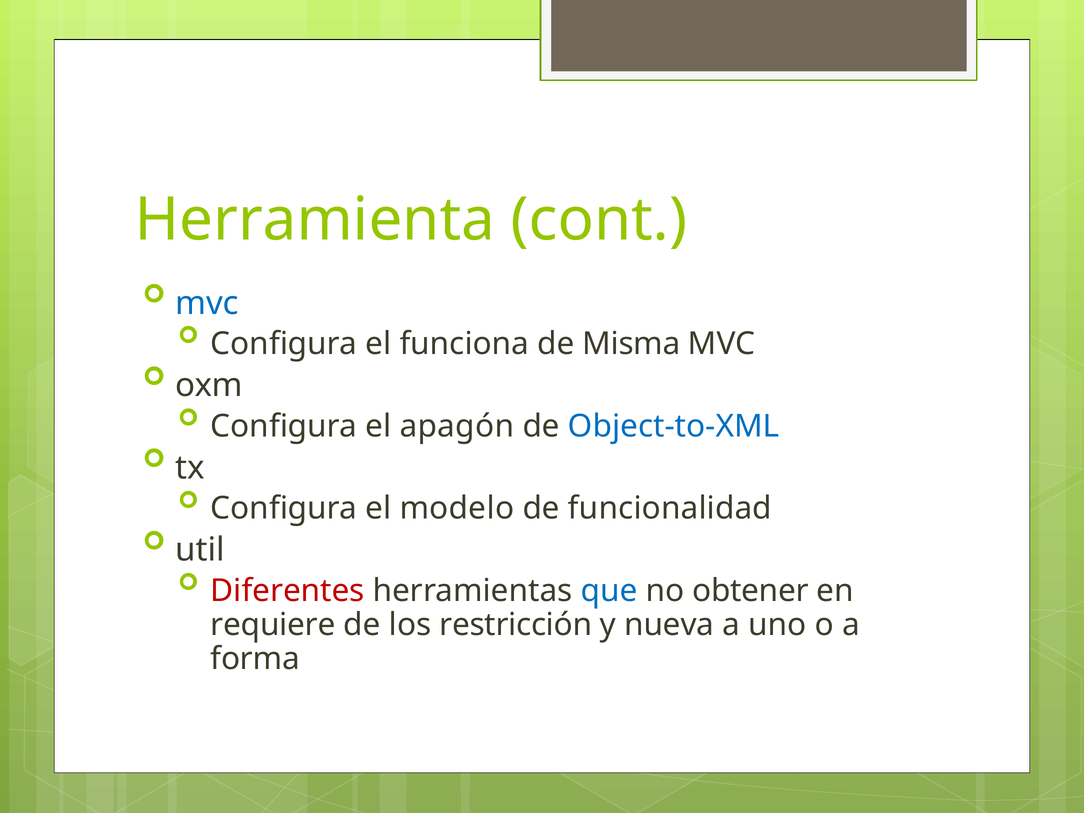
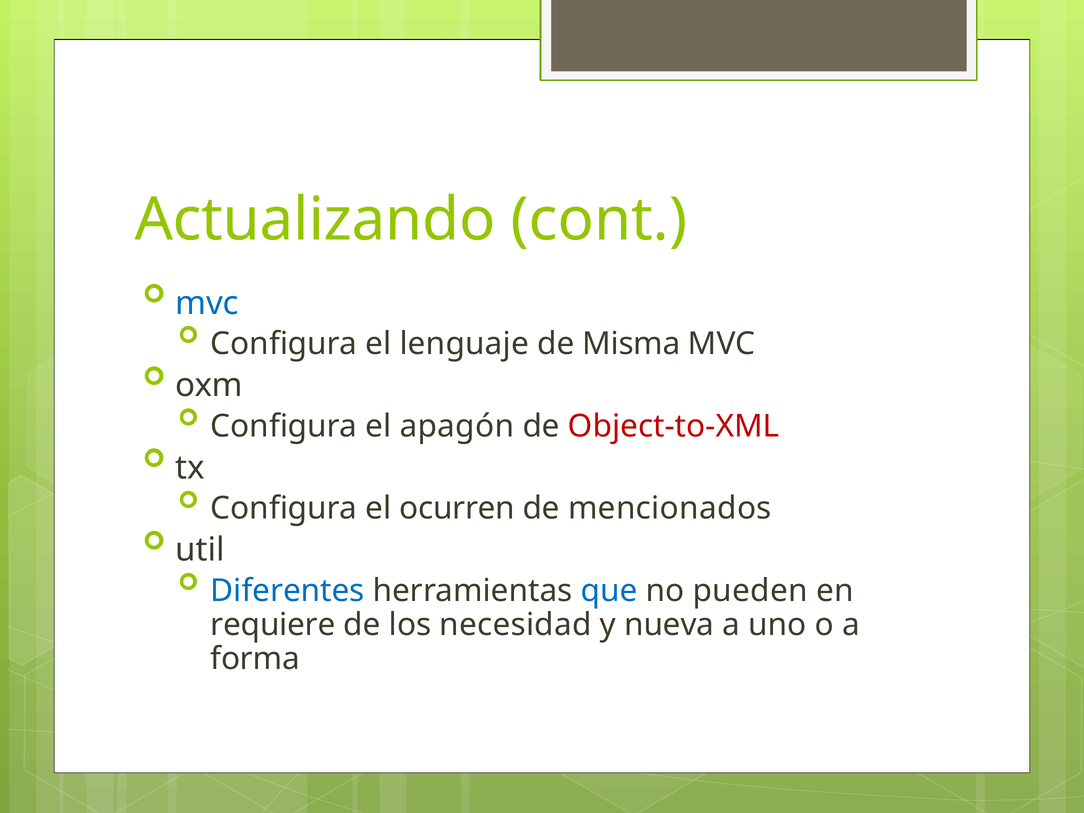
Herramienta: Herramienta -> Actualizando
funciona: funciona -> lenguaje
Object-to-XML colour: blue -> red
modelo: modelo -> ocurren
funcionalidad: funcionalidad -> mencionados
Diferentes colour: red -> blue
obtener: obtener -> pueden
restricción: restricción -> necesidad
